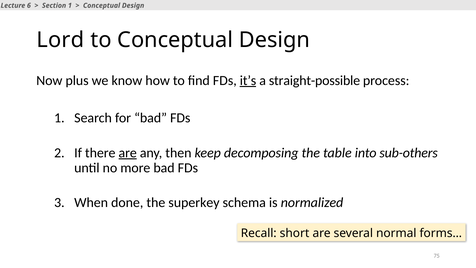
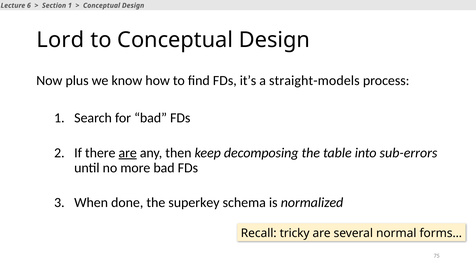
it’s underline: present -> none
straight-possible: straight-possible -> straight-models
sub-others: sub-others -> sub-errors
short: short -> tricky
